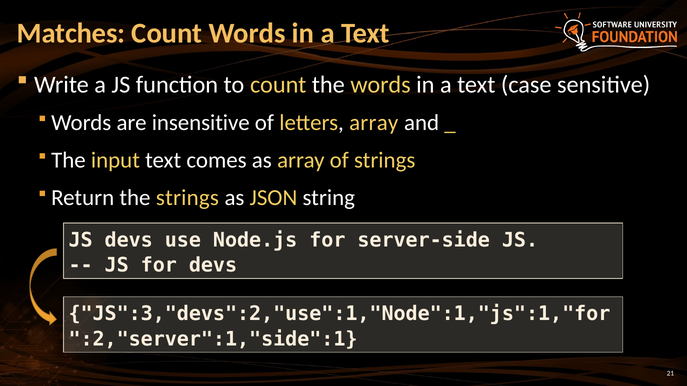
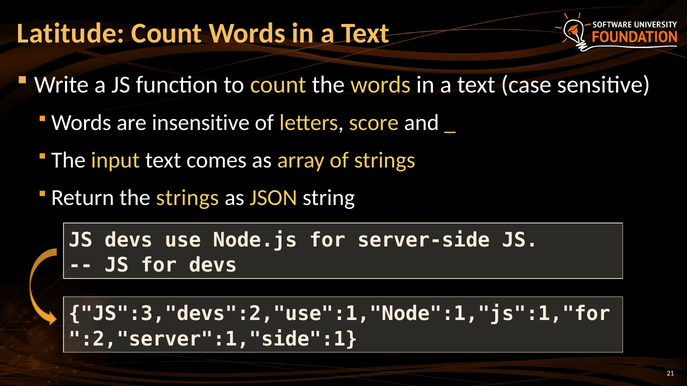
Matches: Matches -> Latitude
letters array: array -> score
